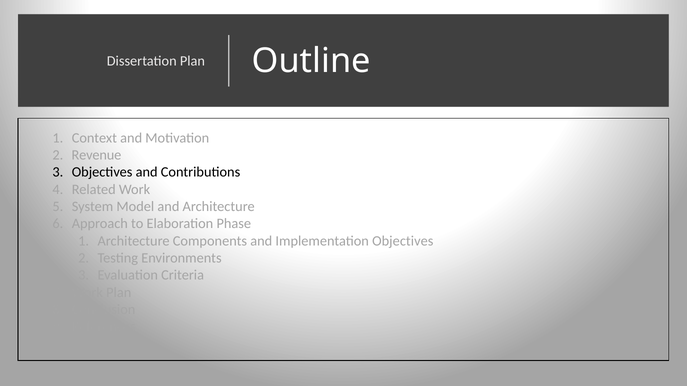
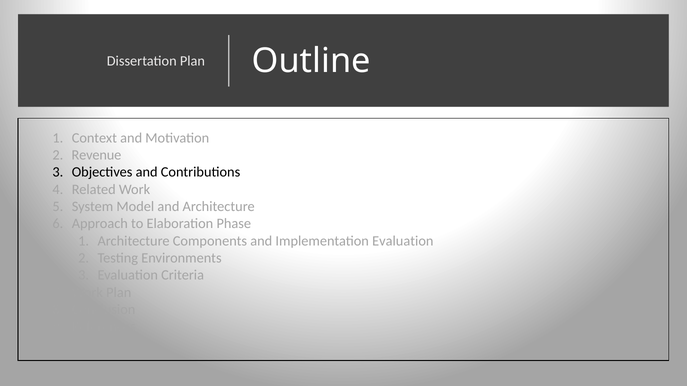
Implementation Objectives: Objectives -> Evaluation
